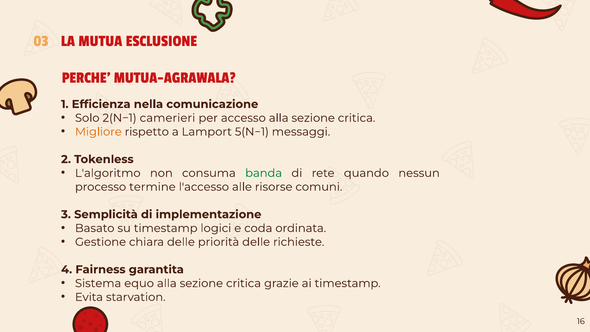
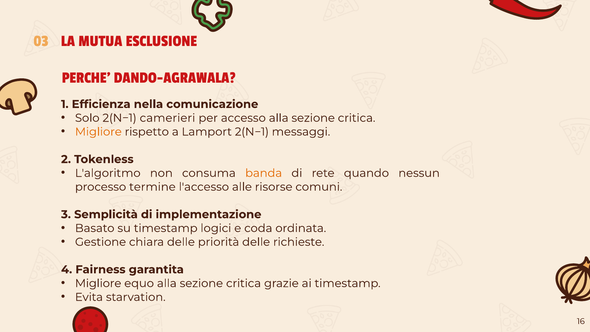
MUTUA-AGRAWALA: MUTUA-AGRAWALA -> DANDO-AGRAWALA
Lamport 5(N−1: 5(N−1 -> 2(N−1
banda colour: green -> orange
Sistema at (98, 283): Sistema -> Migliore
